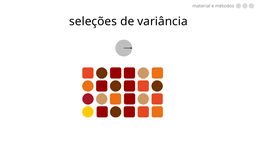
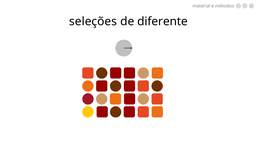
variância: variância -> diferente
